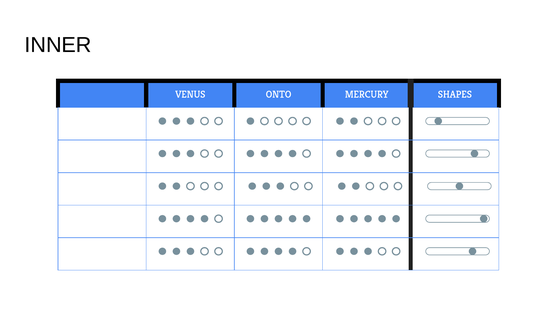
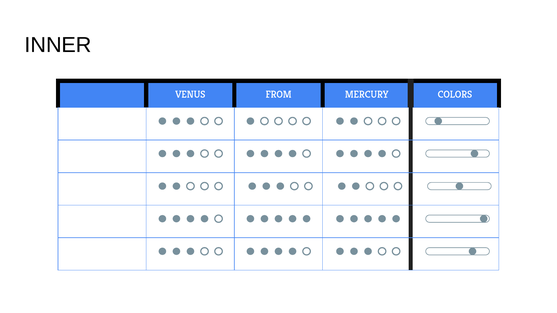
ONTO: ONTO -> FROM
SHAPES: SHAPES -> COLORS
